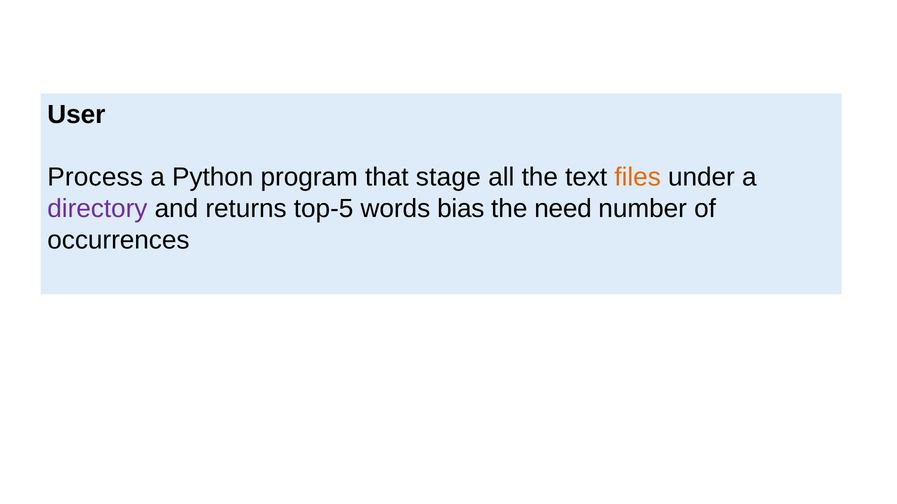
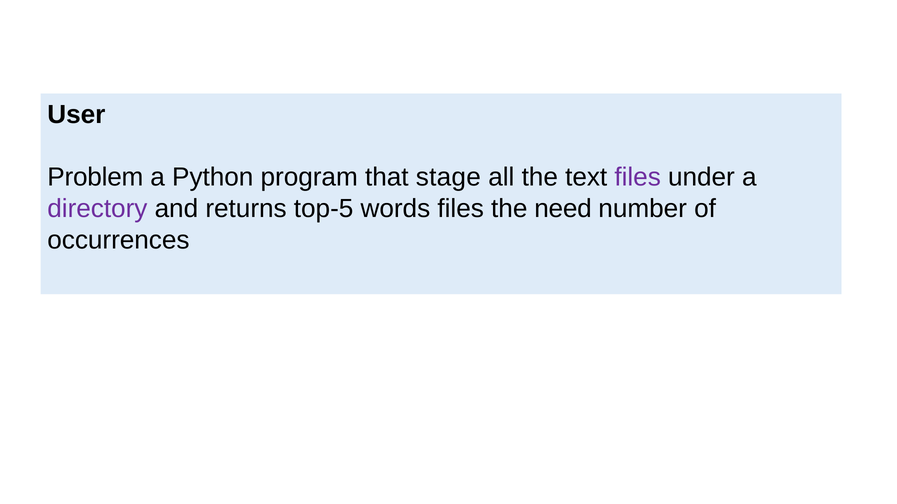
Process: Process -> Problem
files at (638, 177) colour: orange -> purple
words bias: bias -> files
